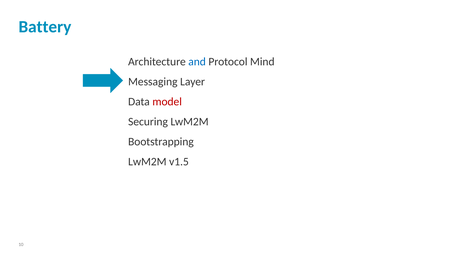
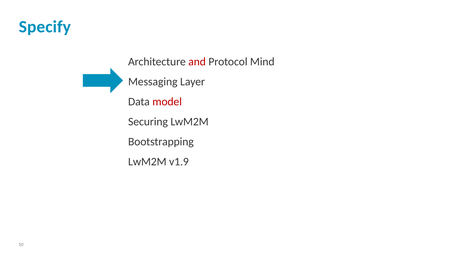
Battery: Battery -> Specify
and colour: blue -> red
v1.5: v1.5 -> v1.9
